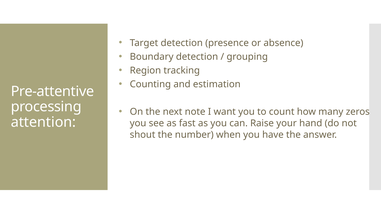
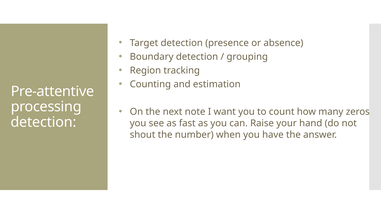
attention at (43, 122): attention -> detection
